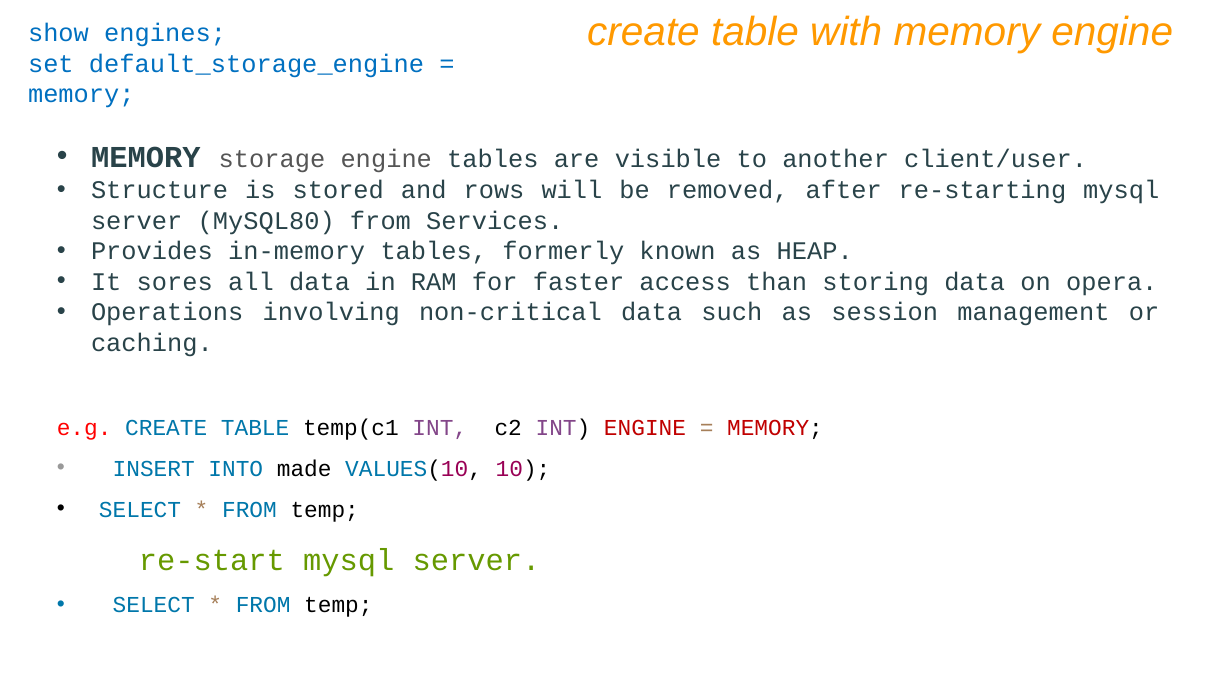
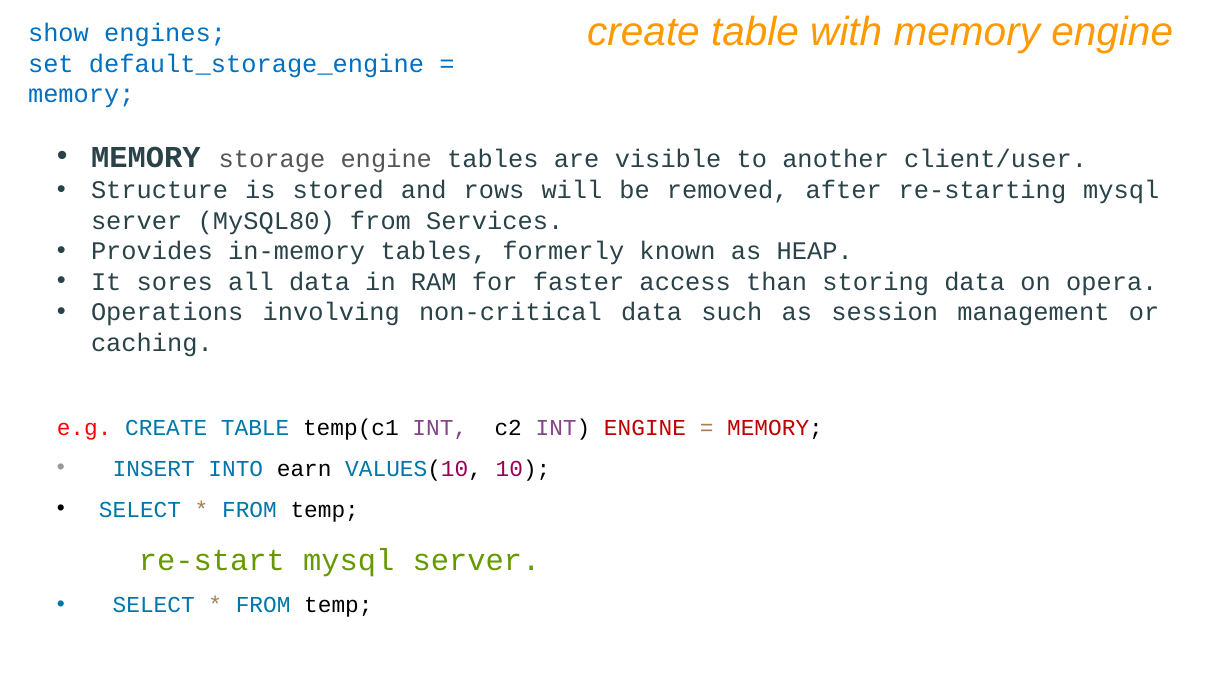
made: made -> earn
